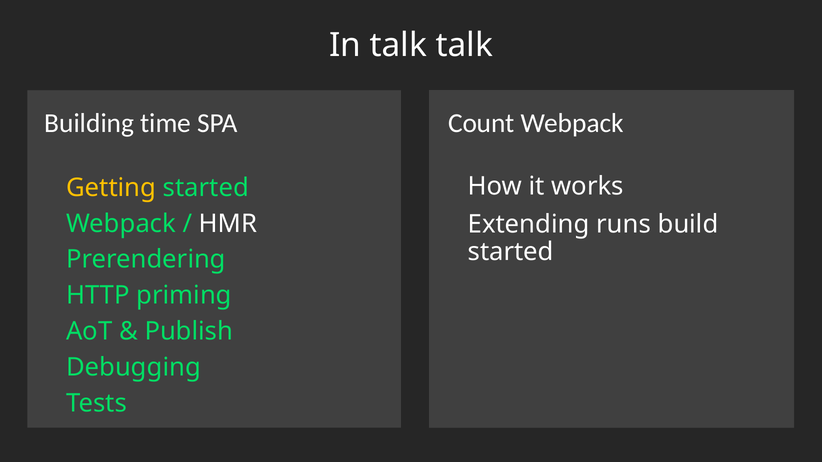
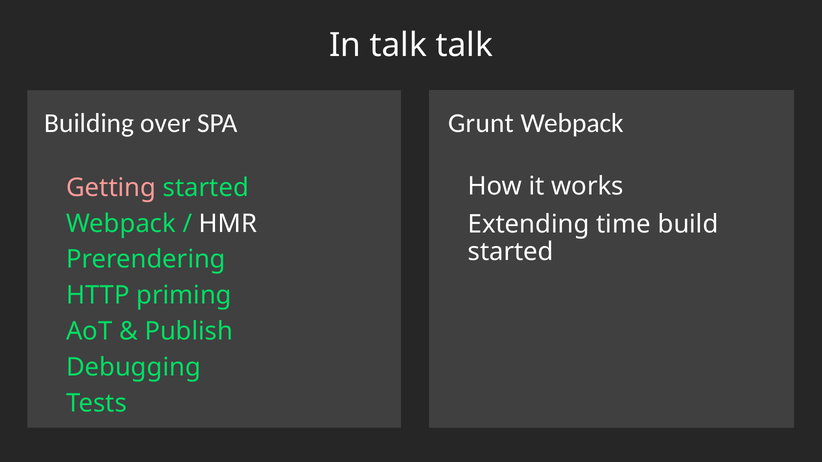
time: time -> over
Count: Count -> Grunt
Getting colour: yellow -> pink
runs: runs -> time
